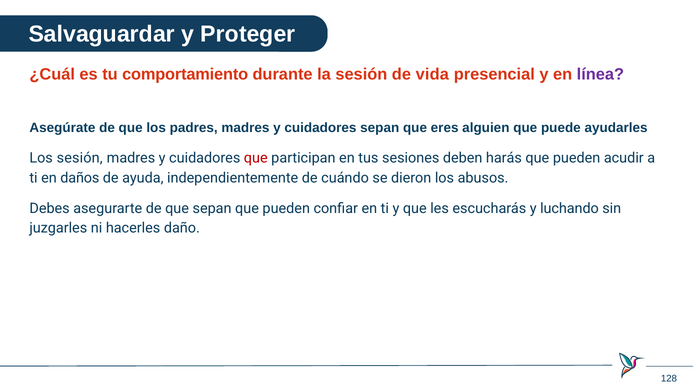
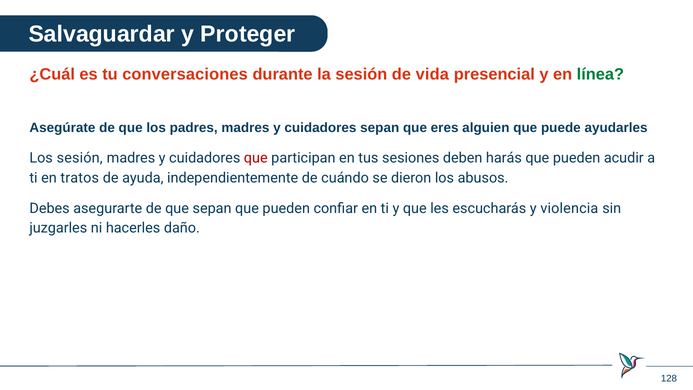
comportamiento: comportamiento -> conversaciones
línea colour: purple -> green
daños: daños -> tratos
luchando: luchando -> violencia
